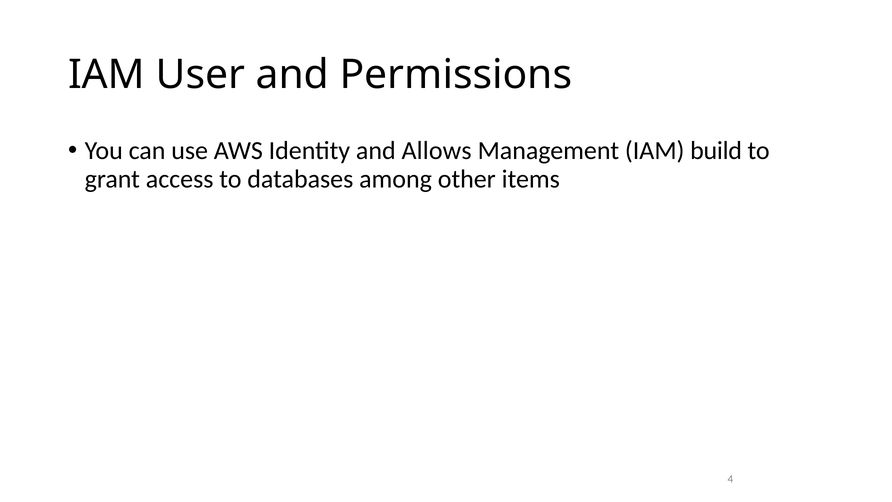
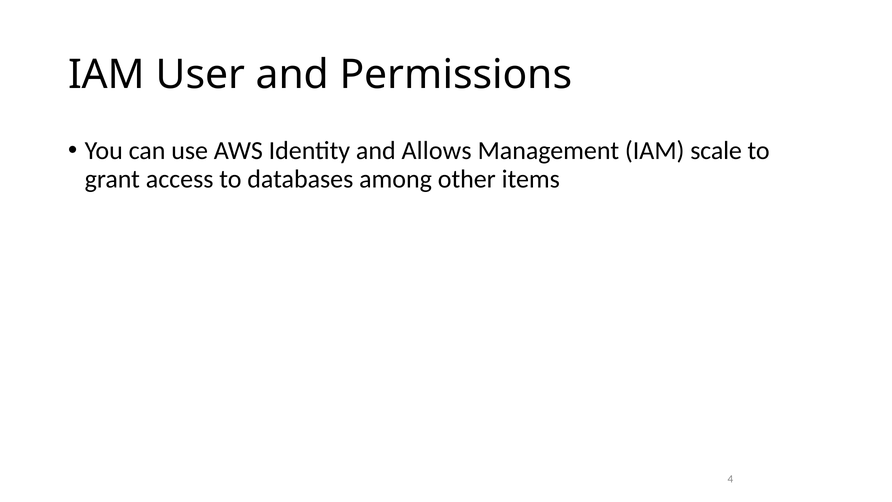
build: build -> scale
